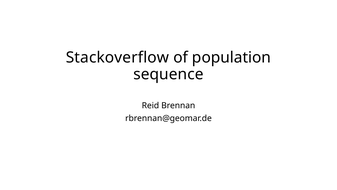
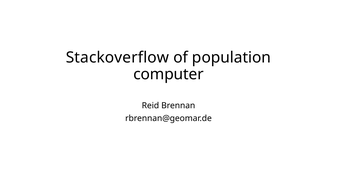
sequence: sequence -> computer
